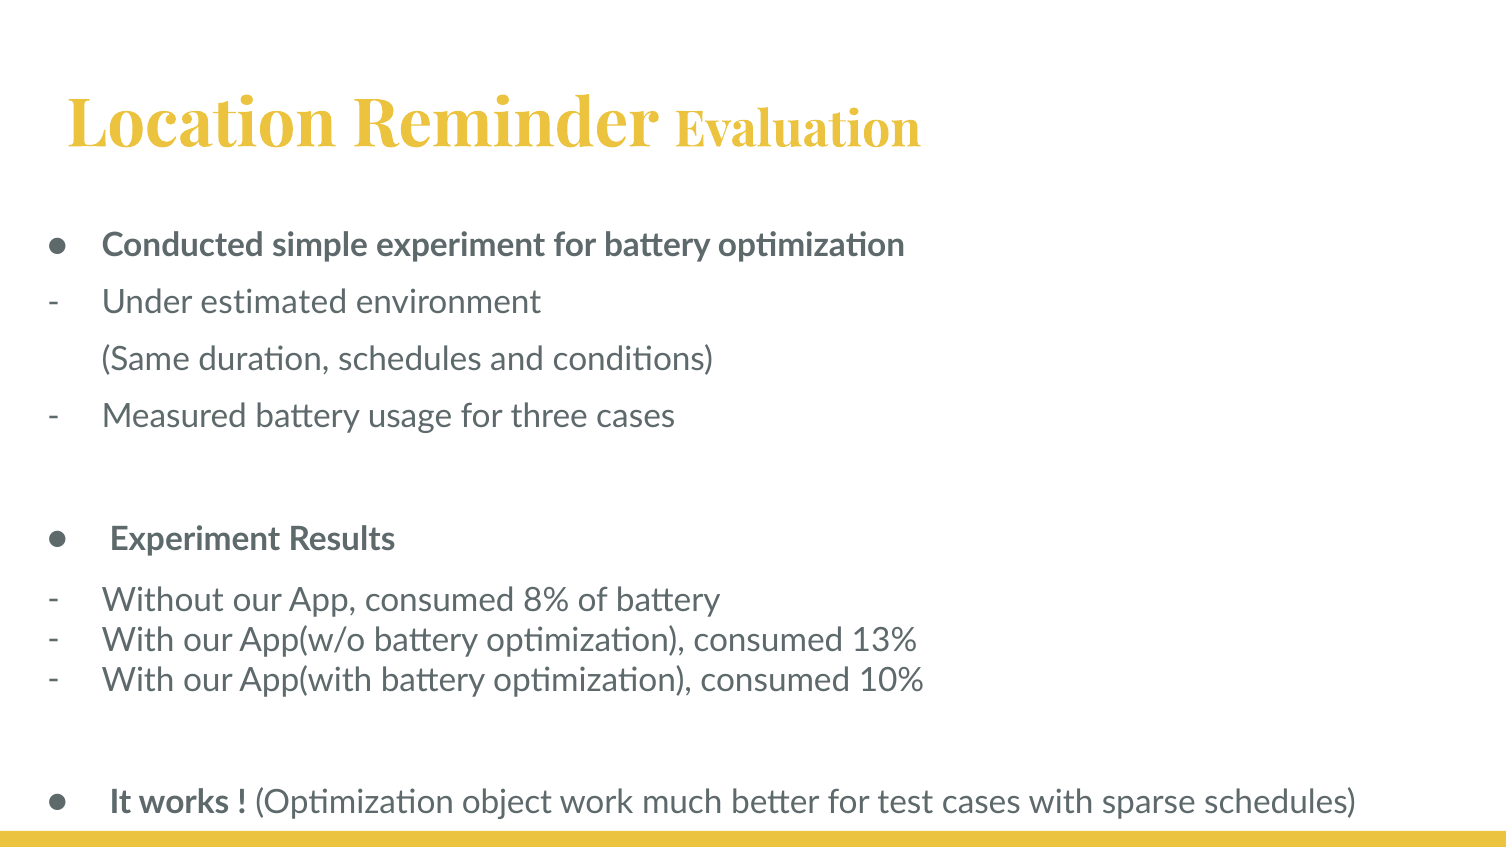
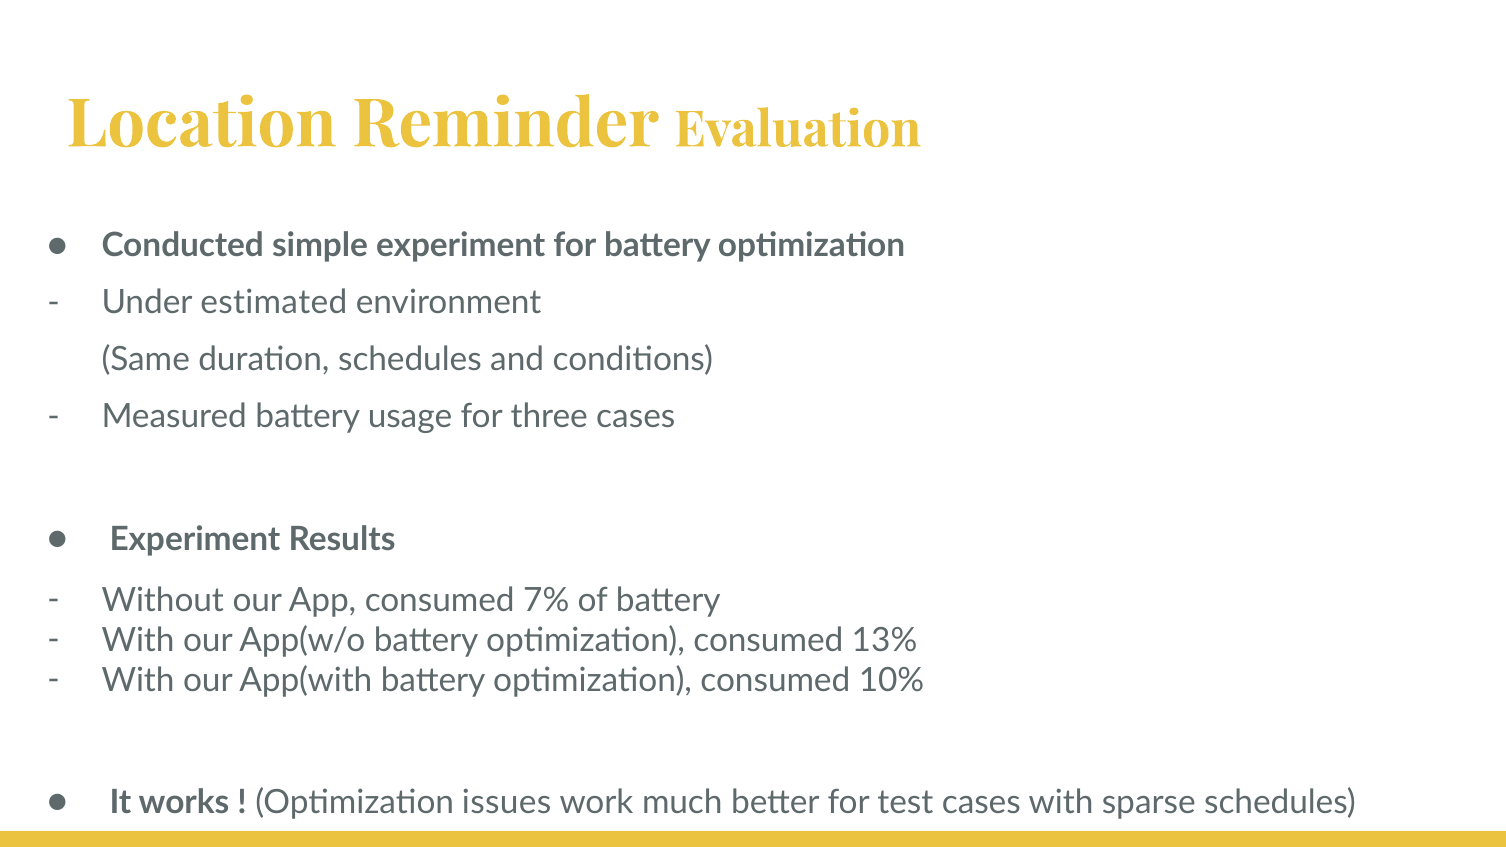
8%: 8% -> 7%
object: object -> issues
